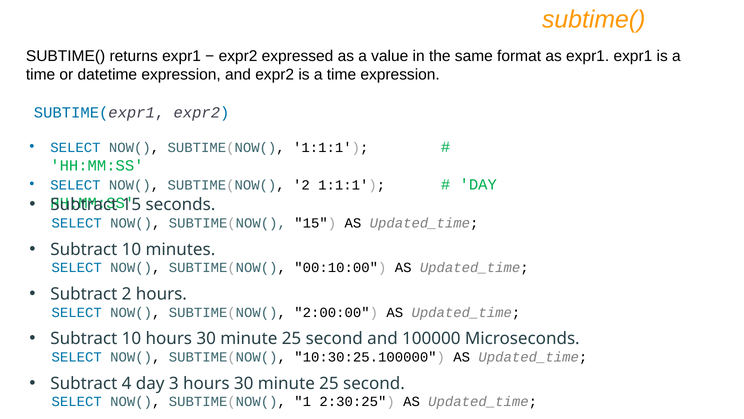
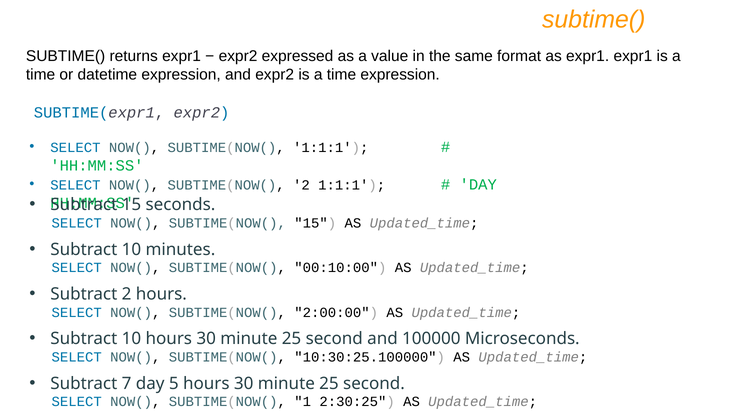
4: 4 -> 7
3: 3 -> 5
